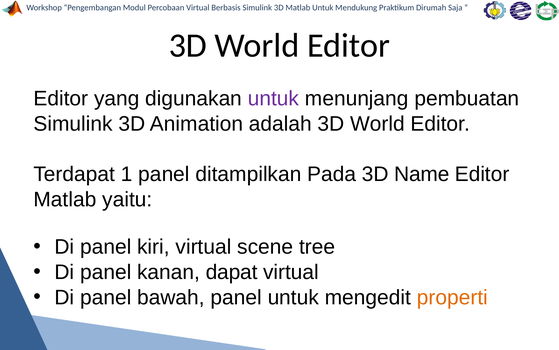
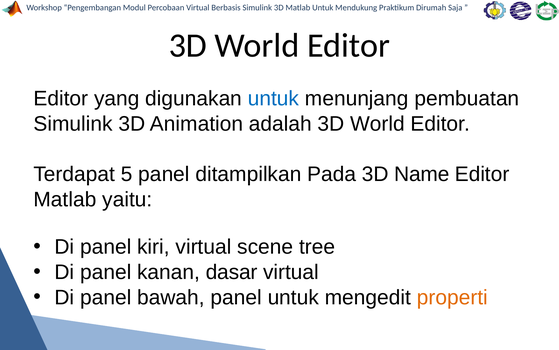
untuk at (273, 98) colour: purple -> blue
1: 1 -> 5
dapat: dapat -> dasar
